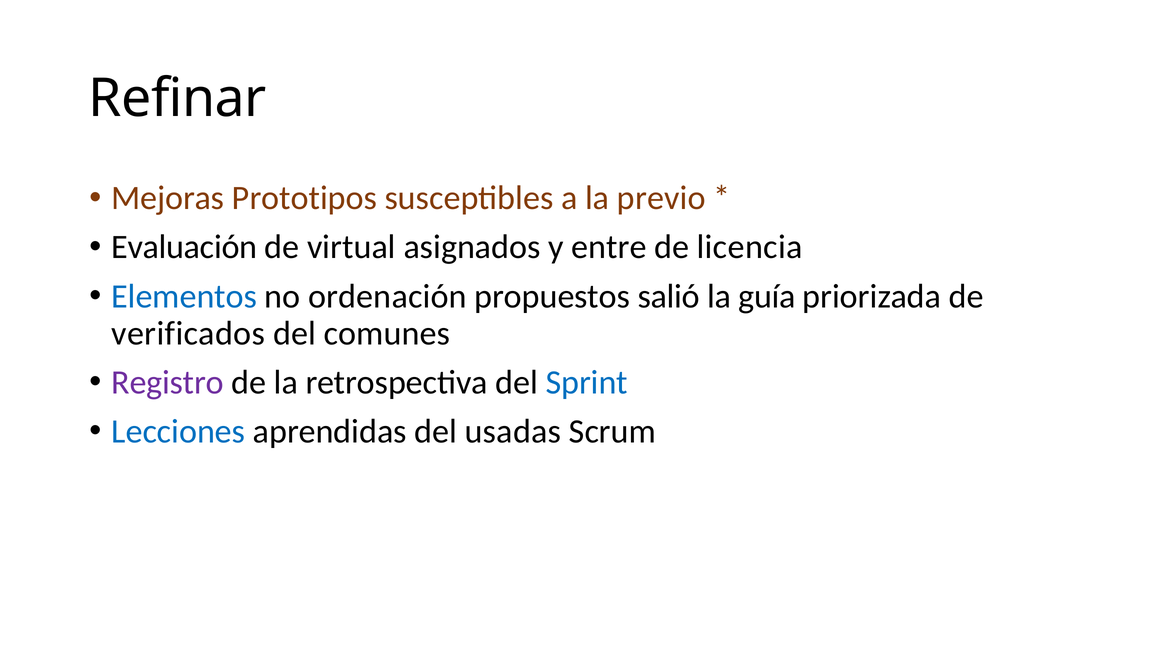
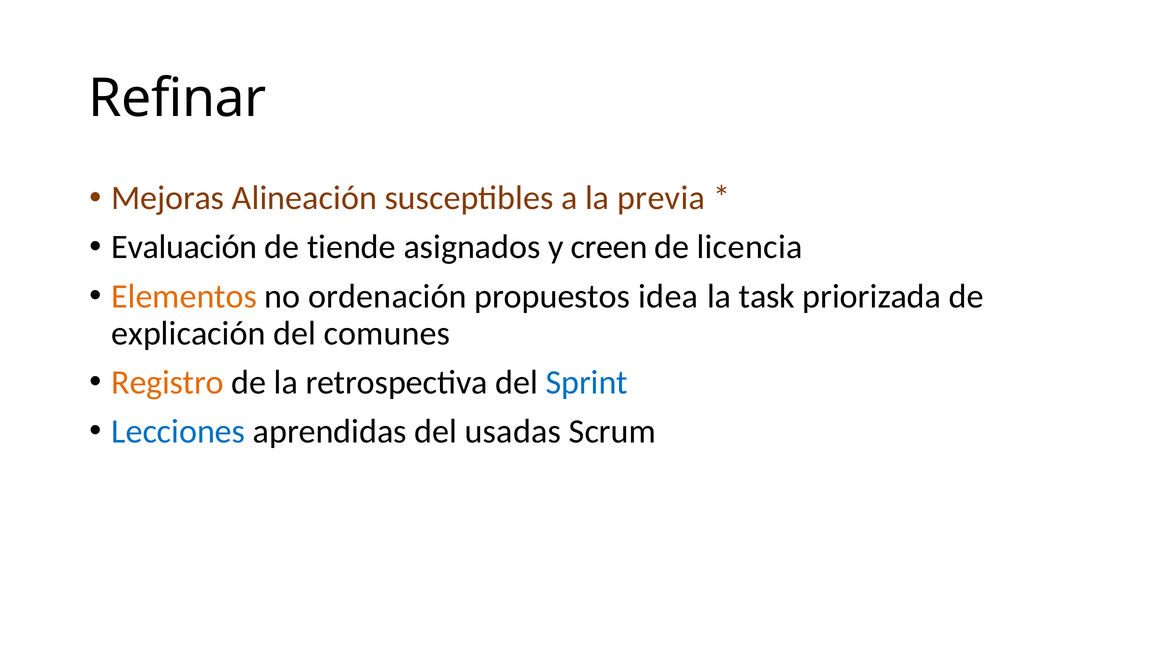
Prototipos: Prototipos -> Alineación
previo: previo -> previa
virtual: virtual -> tiende
entre: entre -> creen
Elementos colour: blue -> orange
salió: salió -> idea
guía: guía -> task
verificados: verificados -> explicación
Registro colour: purple -> orange
